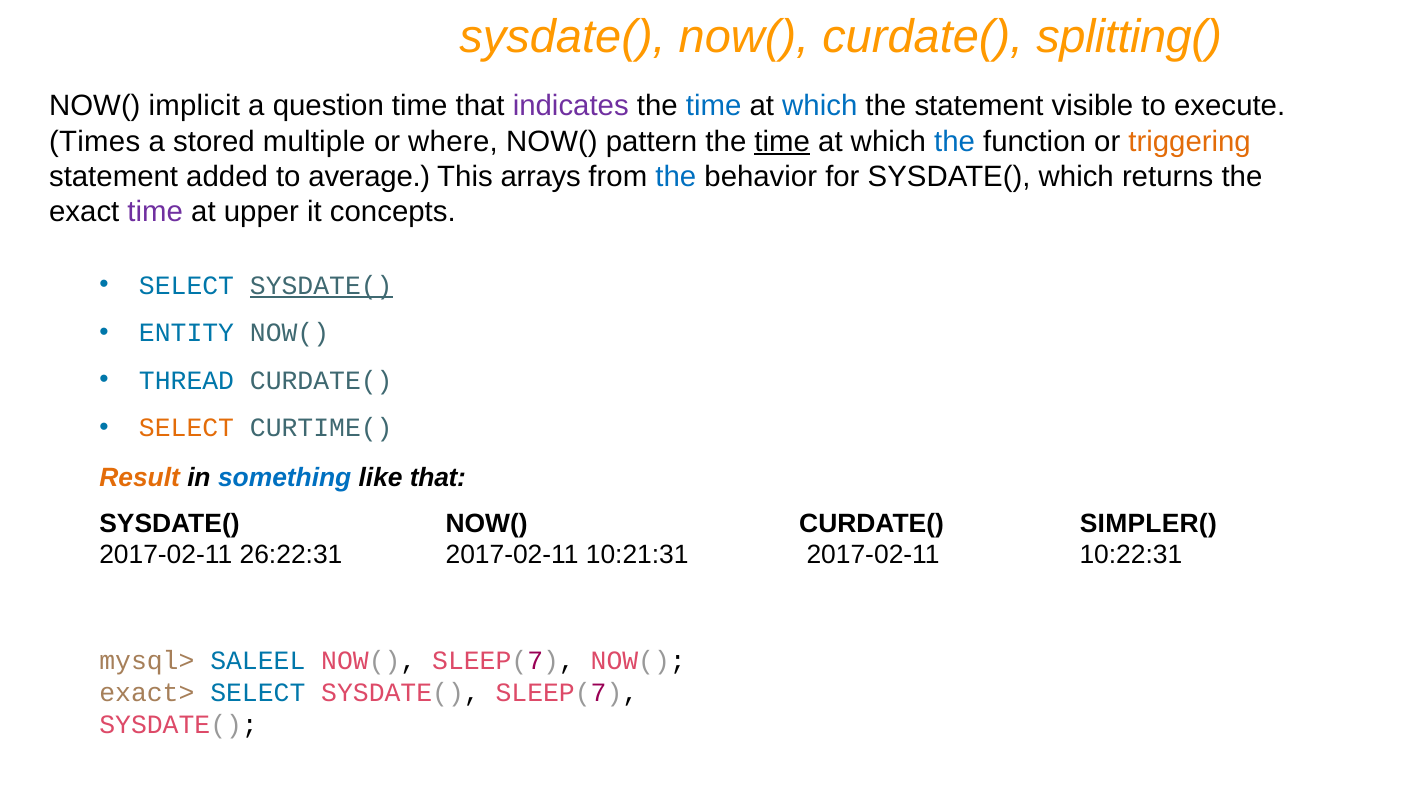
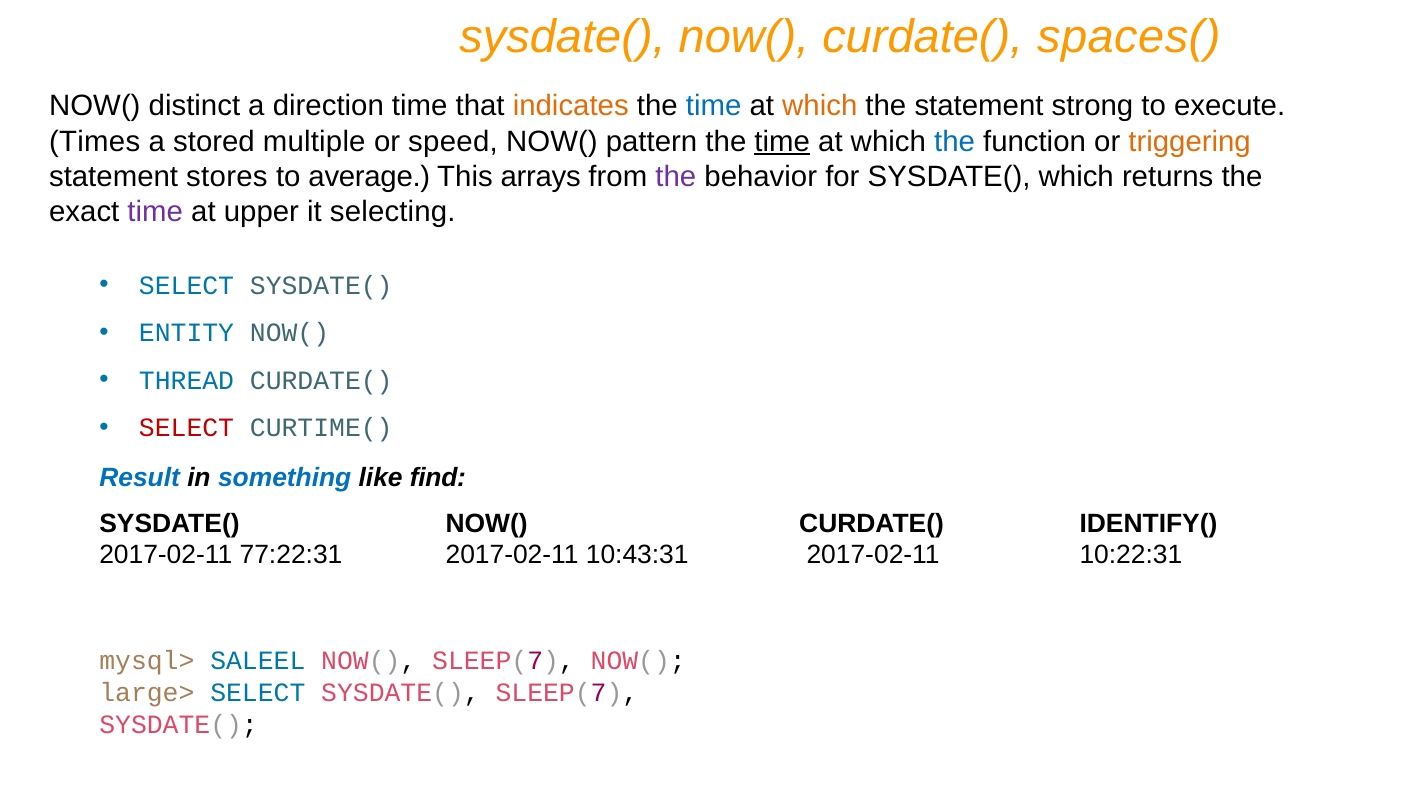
splitting(: splitting( -> spaces(
implicit: implicit -> distinct
question: question -> direction
indicates colour: purple -> orange
which at (820, 106) colour: blue -> orange
visible: visible -> strong
where: where -> speed
added: added -> stores
the at (676, 177) colour: blue -> purple
concepts: concepts -> selecting
SYSDATE( at (321, 285) underline: present -> none
SELECT at (187, 428) colour: orange -> red
Result colour: orange -> blue
like that: that -> find
SIMPLER(: SIMPLER( -> IDENTIFY(
26:22:31: 26:22:31 -> 77:22:31
10:21:31: 10:21:31 -> 10:43:31
exact>: exact> -> large>
